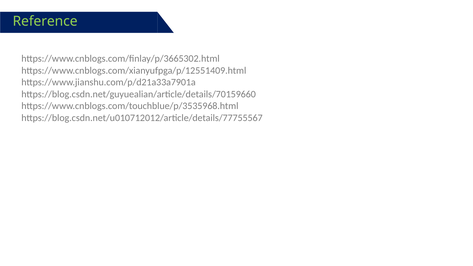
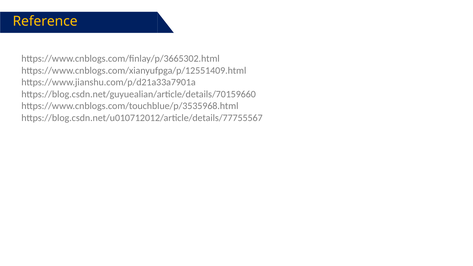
Reference colour: light green -> yellow
